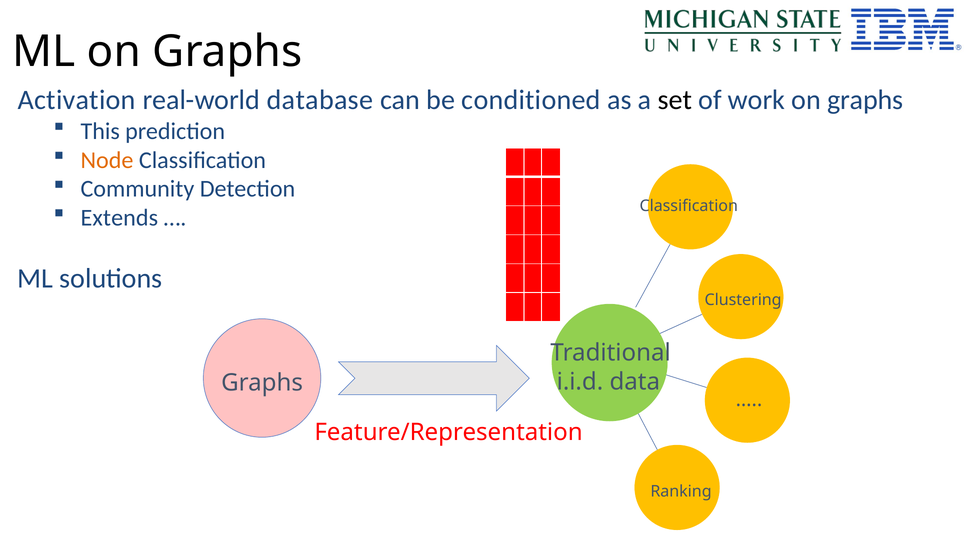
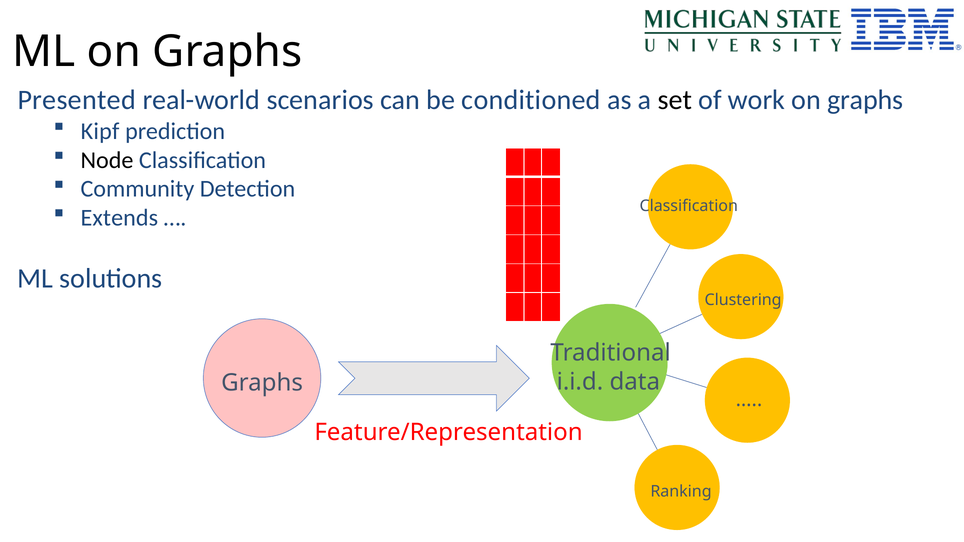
Activation: Activation -> Presented
database: database -> scenarios
This: This -> Kipf
Node colour: orange -> black
